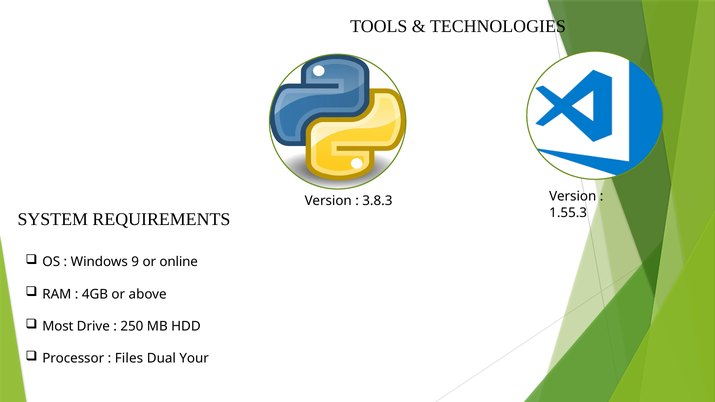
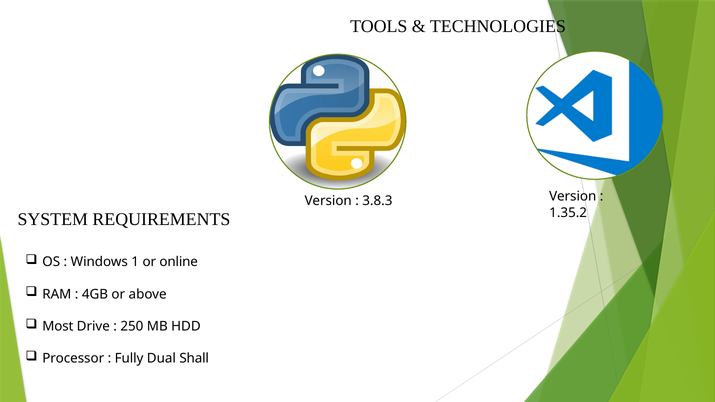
1.55.3: 1.55.3 -> 1.35.2
9: 9 -> 1
Files: Files -> Fully
Your: Your -> Shall
